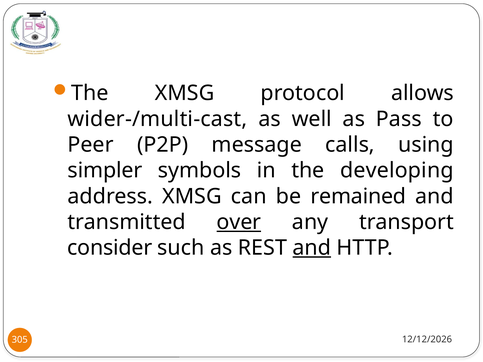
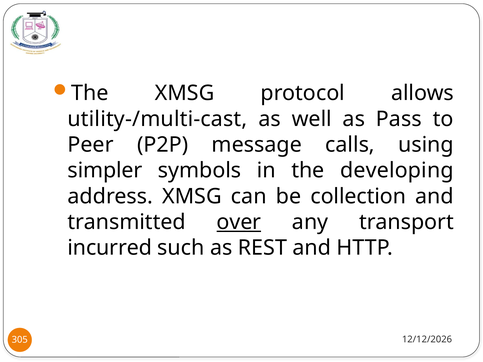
wider-/multi-cast: wider-/multi-cast -> utility-/multi-cast
remained: remained -> collection
consider: consider -> incurred
and at (312, 248) underline: present -> none
